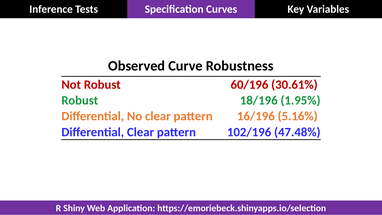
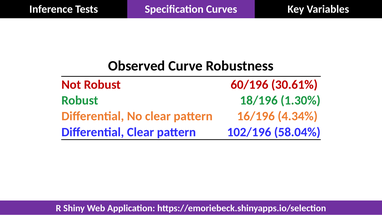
1.95%: 1.95% -> 1.30%
5.16%: 5.16% -> 4.34%
47.48%: 47.48% -> 58.04%
